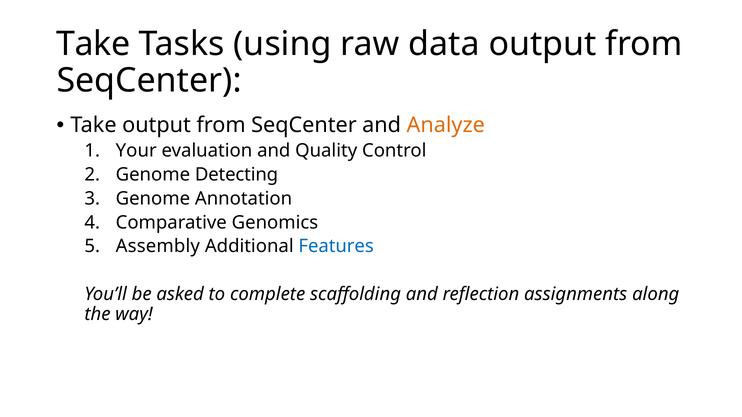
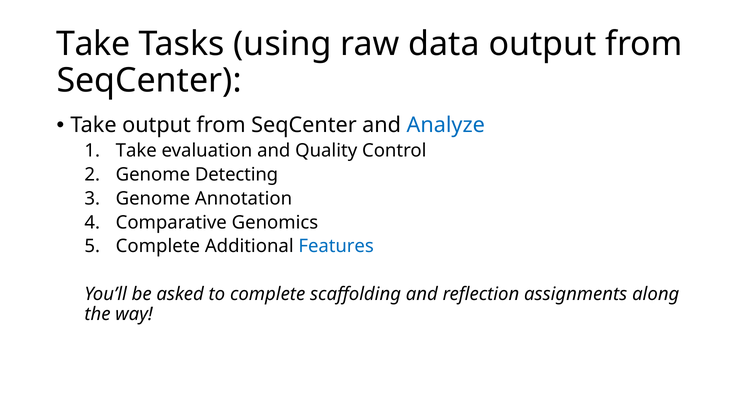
Analyze colour: orange -> blue
Your at (136, 151): Your -> Take
Assembly at (158, 247): Assembly -> Complete
